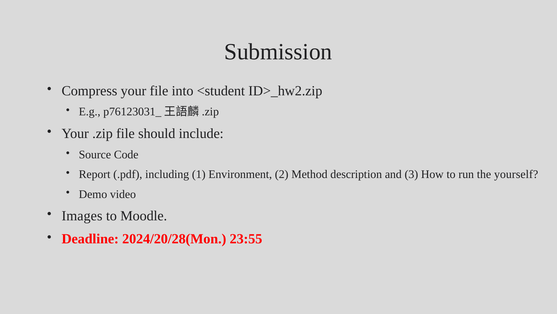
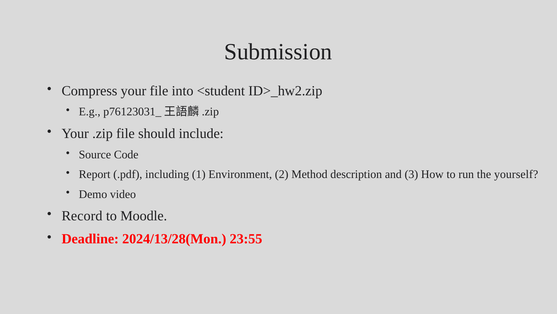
Images: Images -> Record
2024/20/28(Mon: 2024/20/28(Mon -> 2024/13/28(Mon
